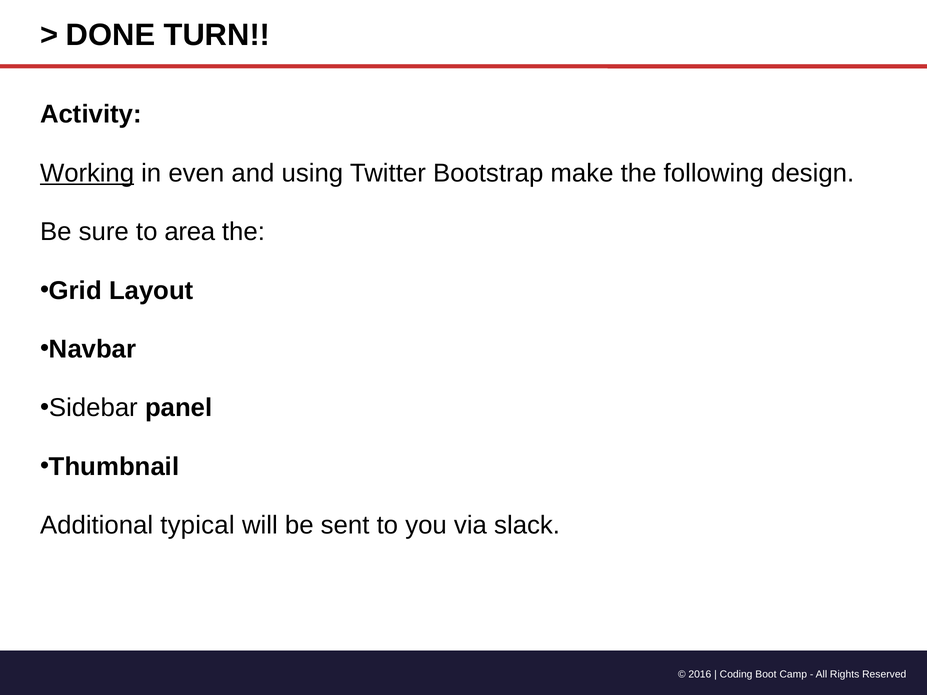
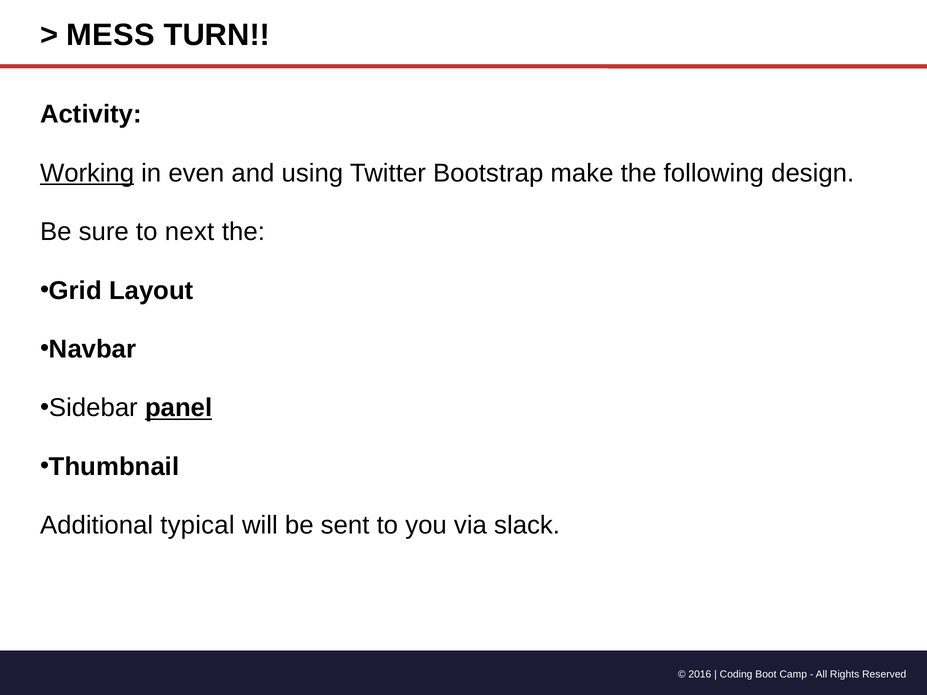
DONE: DONE -> MESS
area: area -> next
panel underline: none -> present
